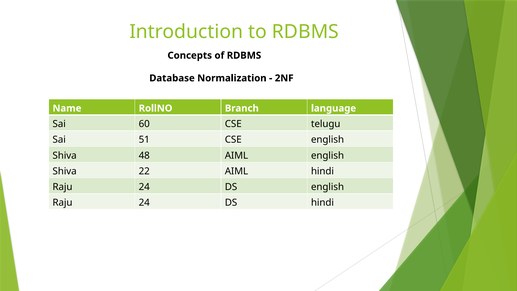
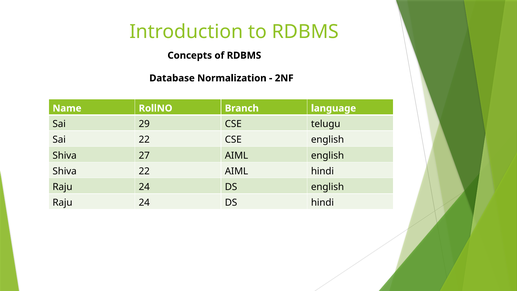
60: 60 -> 29
Sai 51: 51 -> 22
48: 48 -> 27
